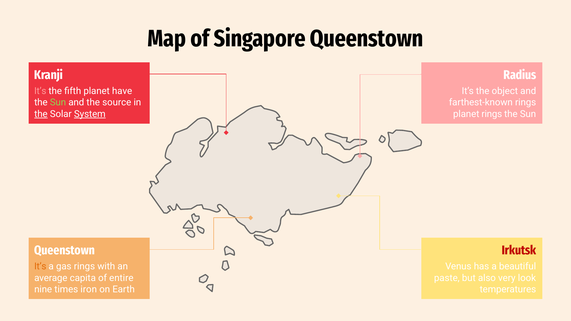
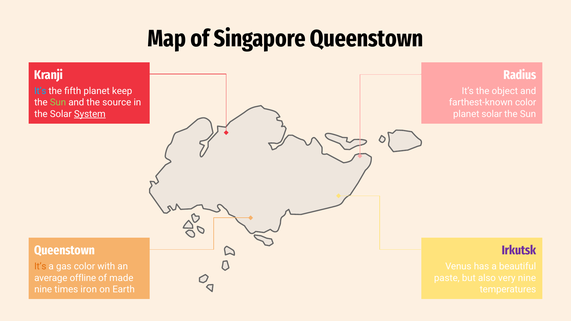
It’s at (40, 91) colour: pink -> light blue
have: have -> keep
farthest-known rings: rings -> color
the at (41, 114) underline: present -> none
planet rings: rings -> solar
Irkutsk colour: red -> purple
gas rings: rings -> color
capita: capita -> offline
entire: entire -> made
very look: look -> nine
